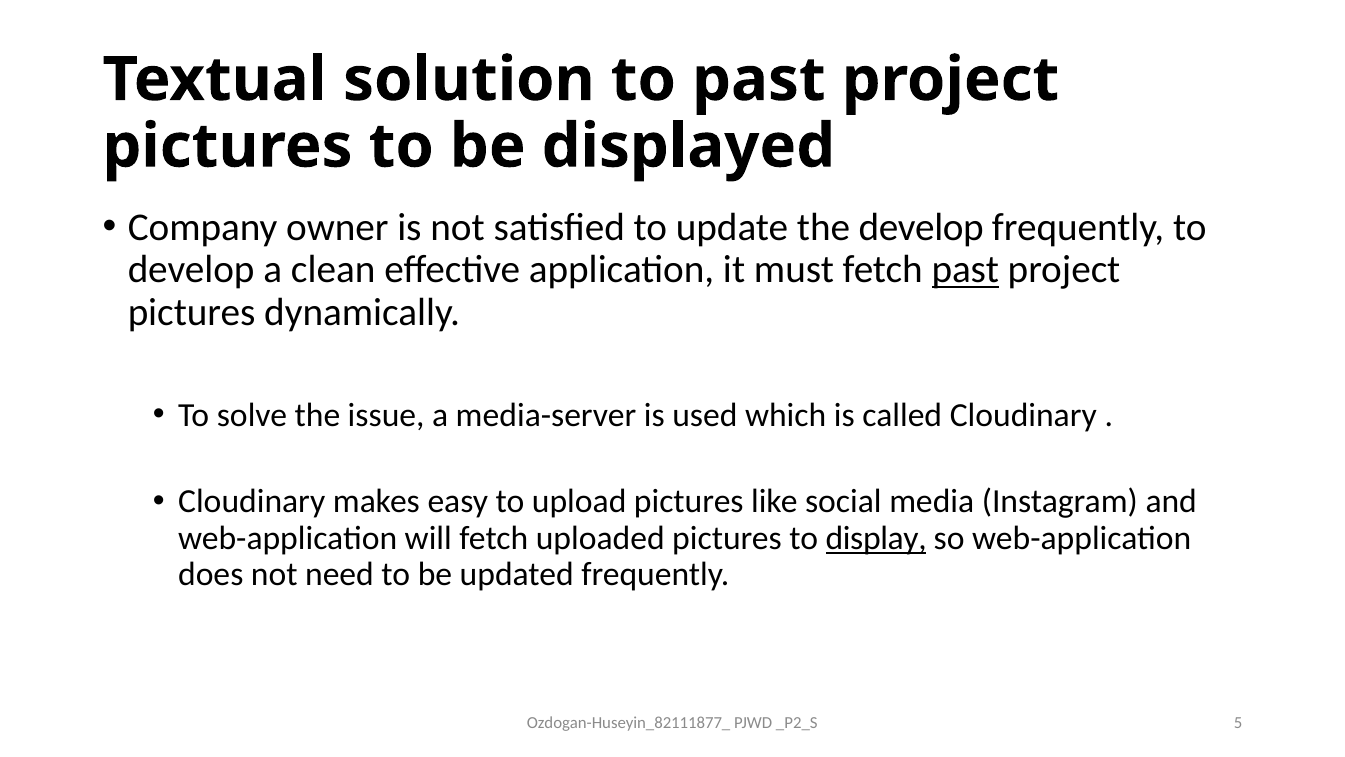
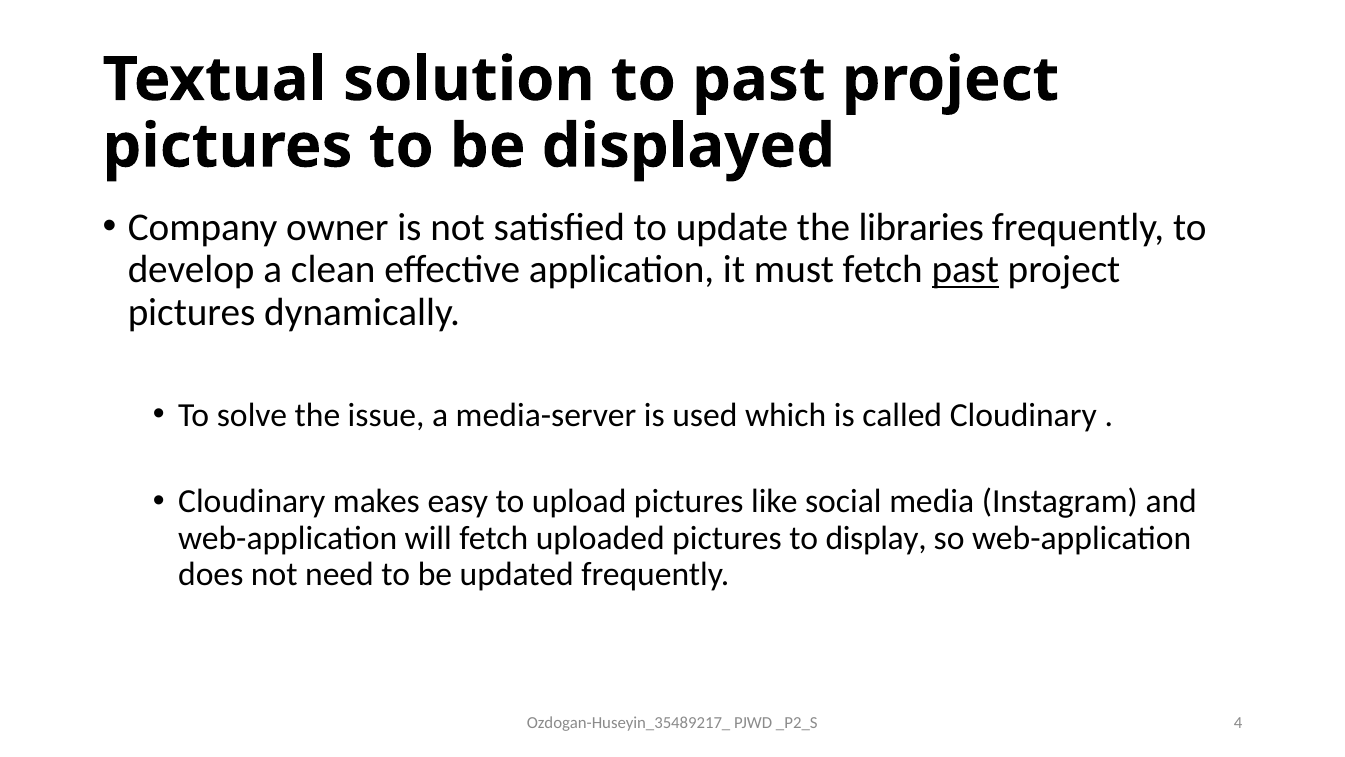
the develop: develop -> libraries
display underline: present -> none
Ozdogan-Huseyin_82111877_: Ozdogan-Huseyin_82111877_ -> Ozdogan-Huseyin_35489217_
5: 5 -> 4
